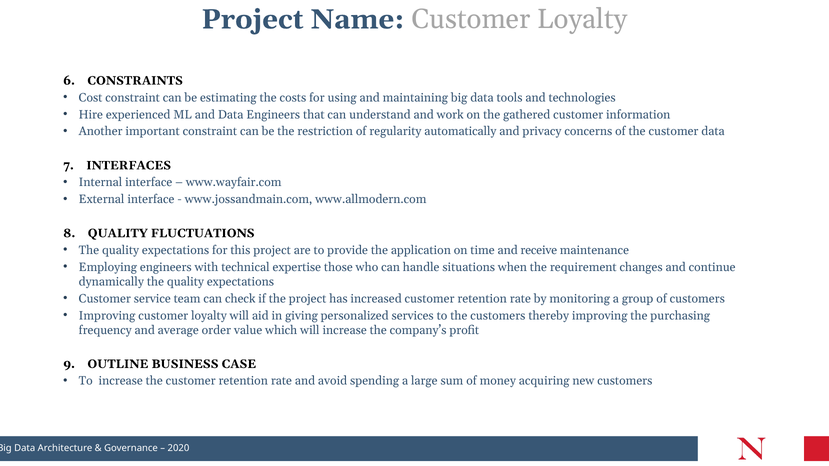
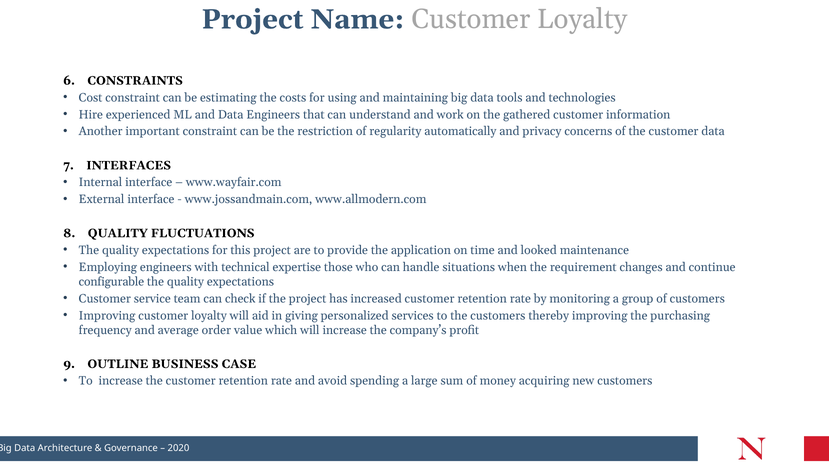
receive: receive -> looked
dynamically: dynamically -> configurable
